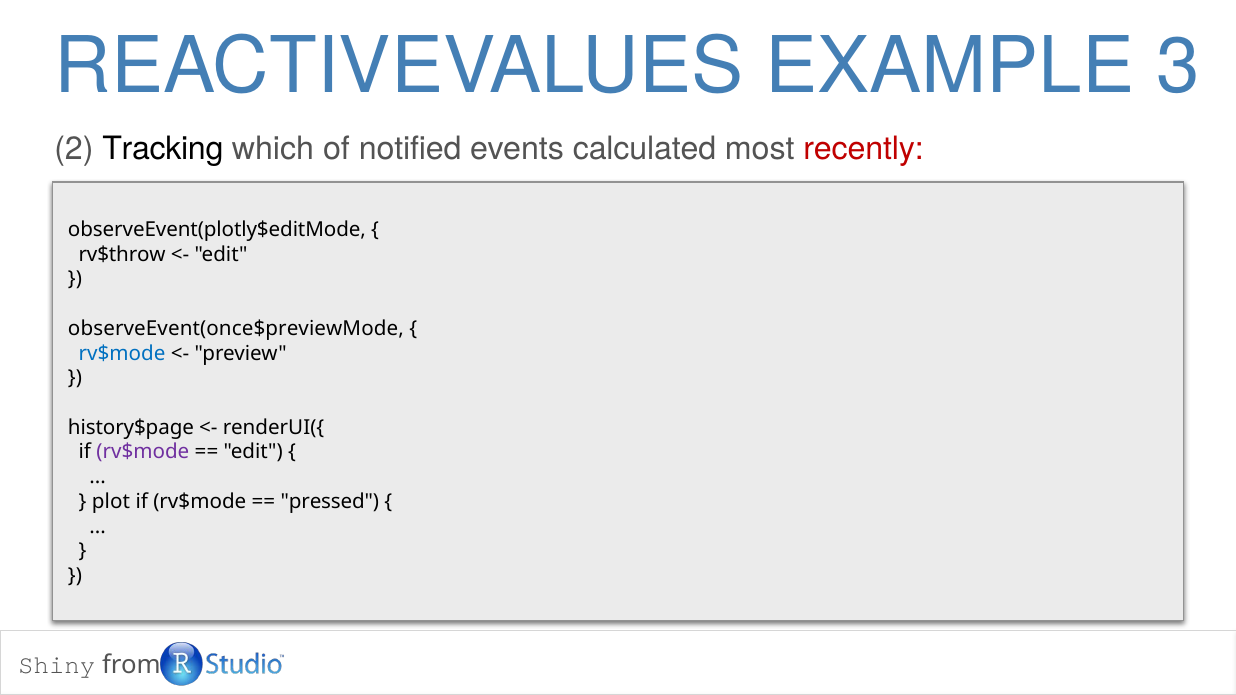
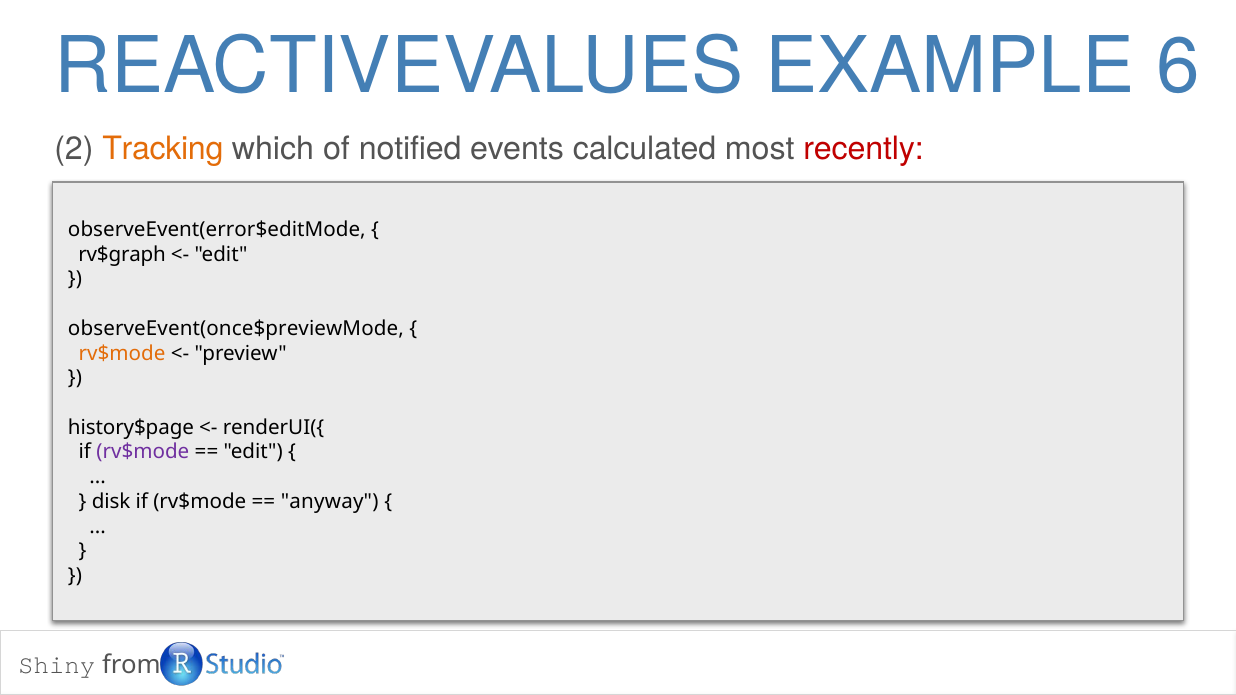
3: 3 -> 6
Tracking colour: black -> orange
observeEvent(plotly$editMode: observeEvent(plotly$editMode -> observeEvent(error$editMode
rv$throw: rv$throw -> rv$graph
rv$mode at (122, 353) colour: blue -> orange
plot: plot -> disk
pressed: pressed -> anyway
